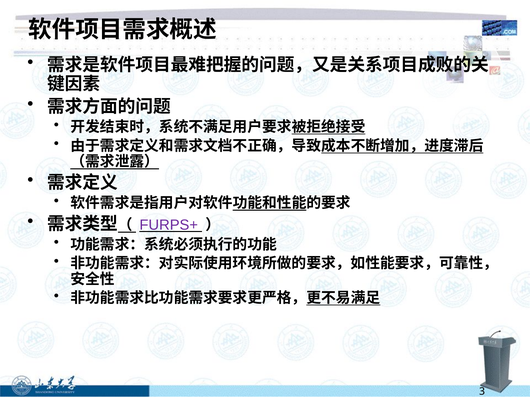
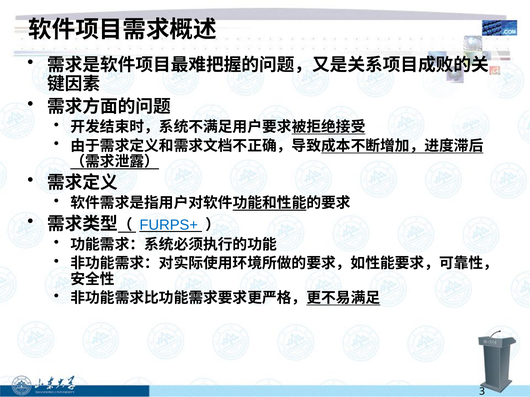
FURPS+ colour: purple -> blue
